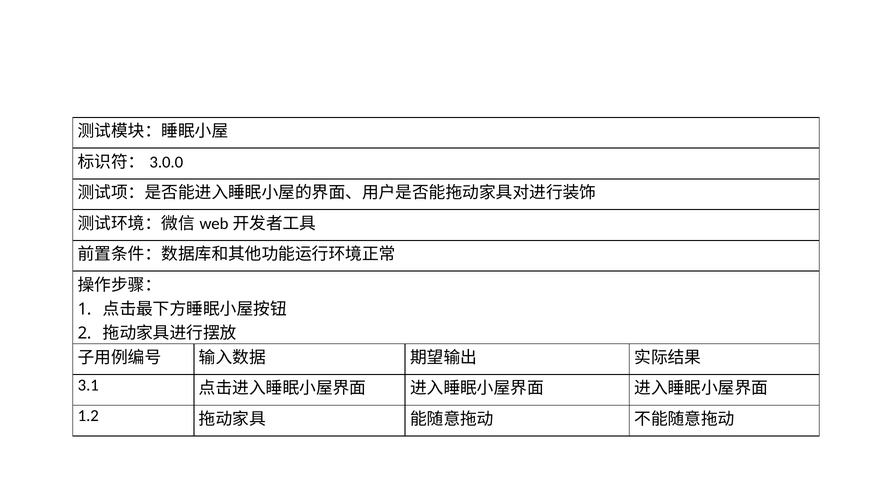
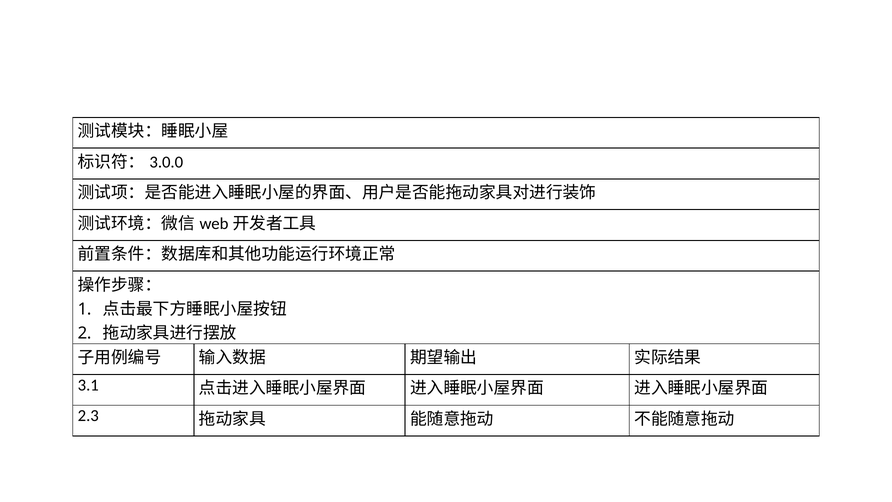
1.2: 1.2 -> 2.3
